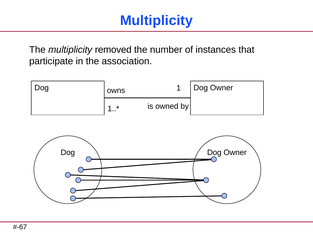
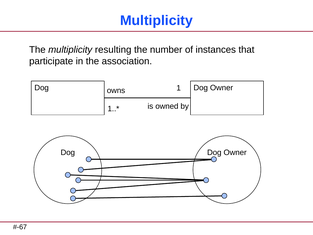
removed: removed -> resulting
